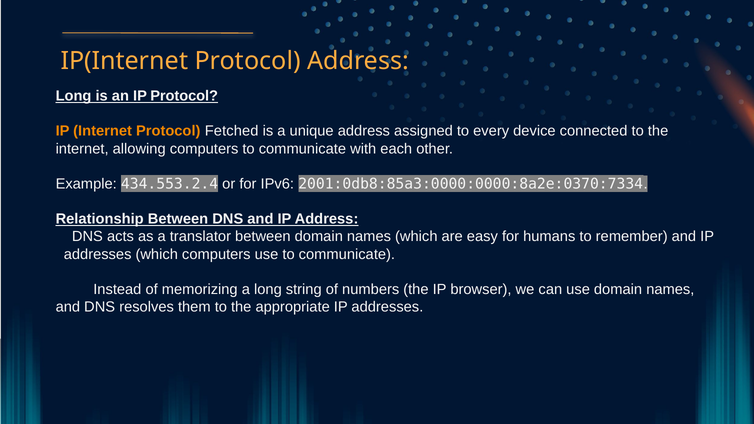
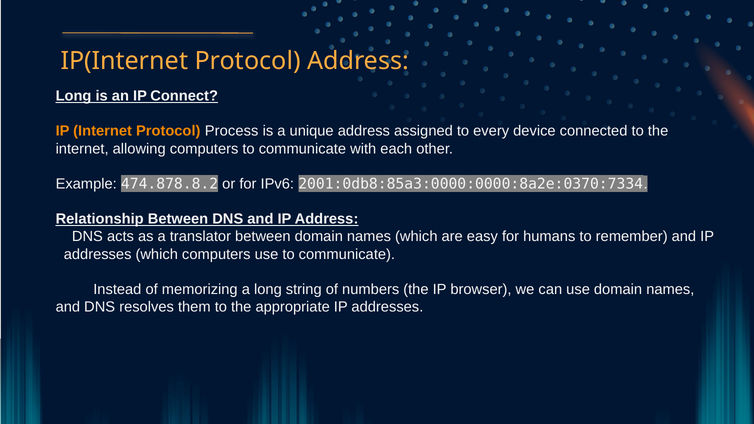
IP Protocol: Protocol -> Connect
Fetched: Fetched -> Process
434.553.2.4: 434.553.2.4 -> 474.878.8.2
